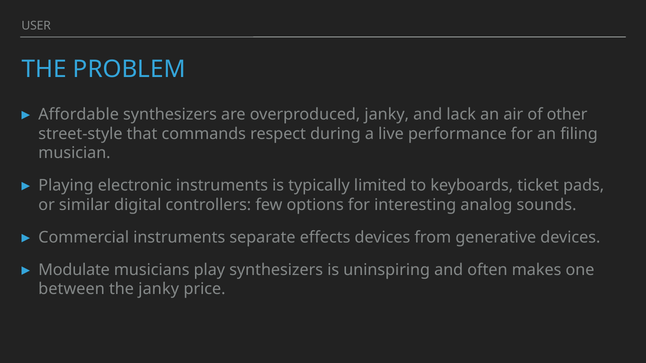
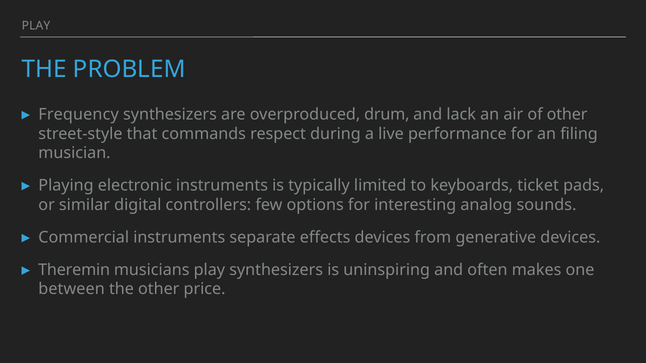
USER at (36, 26): USER -> PLAY
Affordable: Affordable -> Frequency
overproduced janky: janky -> drum
Modulate: Modulate -> Theremin
the janky: janky -> other
